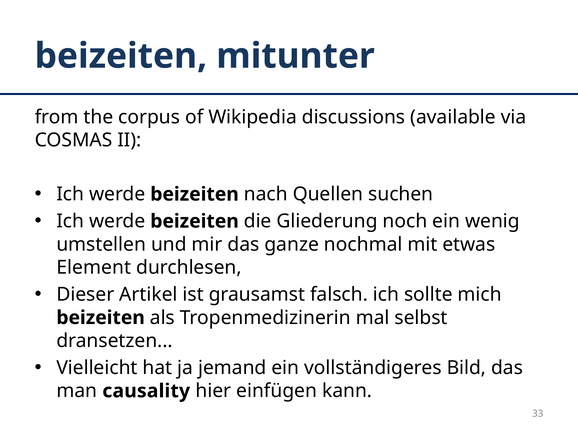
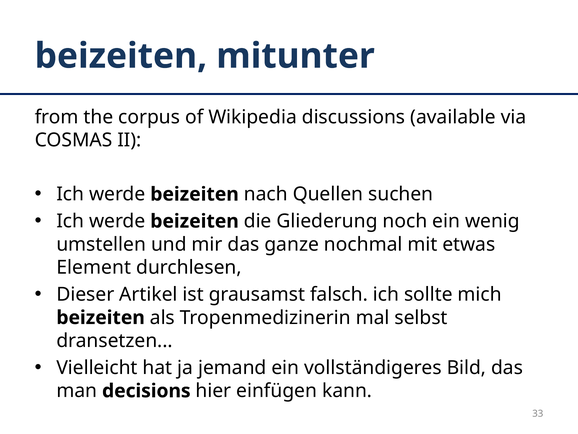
causality: causality -> decisions
